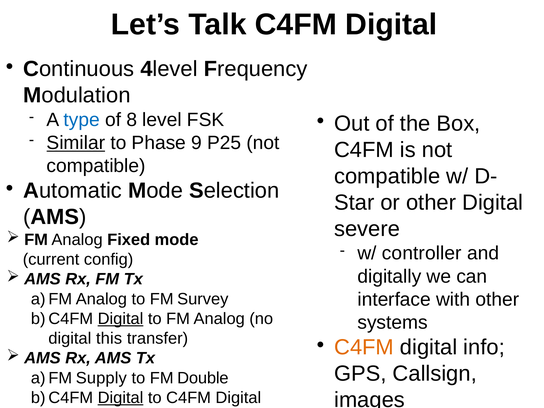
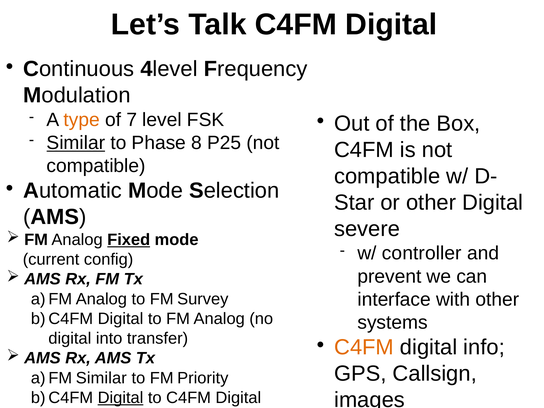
type colour: blue -> orange
8: 8 -> 7
9: 9 -> 8
Fixed underline: none -> present
digitally: digitally -> prevent
Digital at (121, 319) underline: present -> none
this: this -> into
Supply at (101, 378): Supply -> Similar
Double: Double -> Priority
